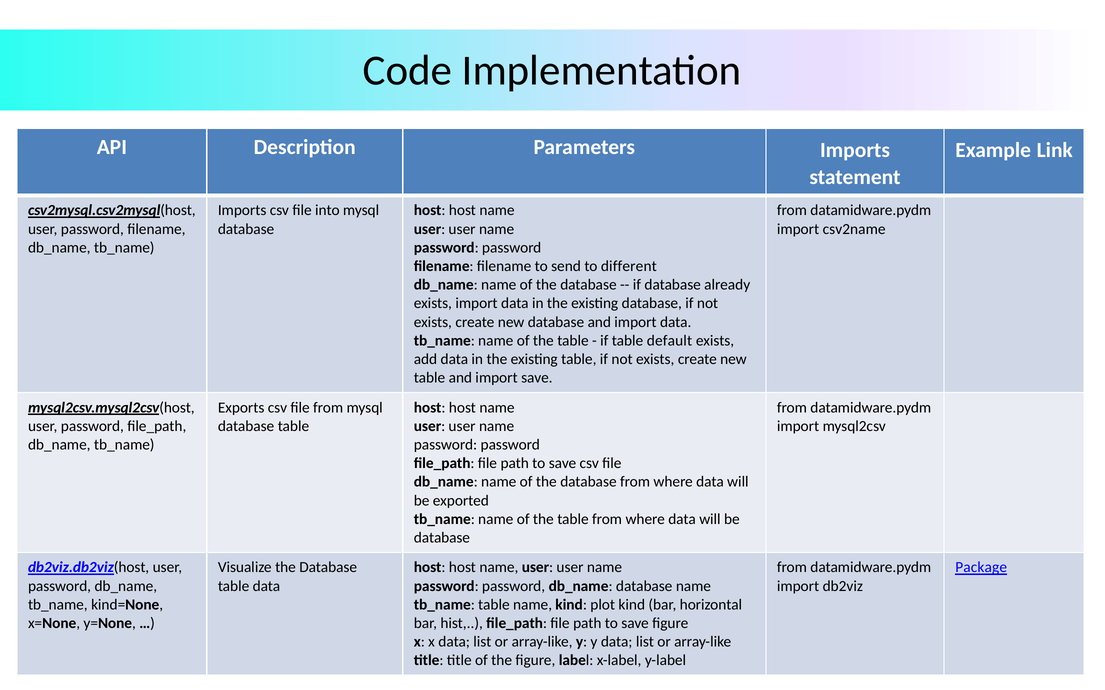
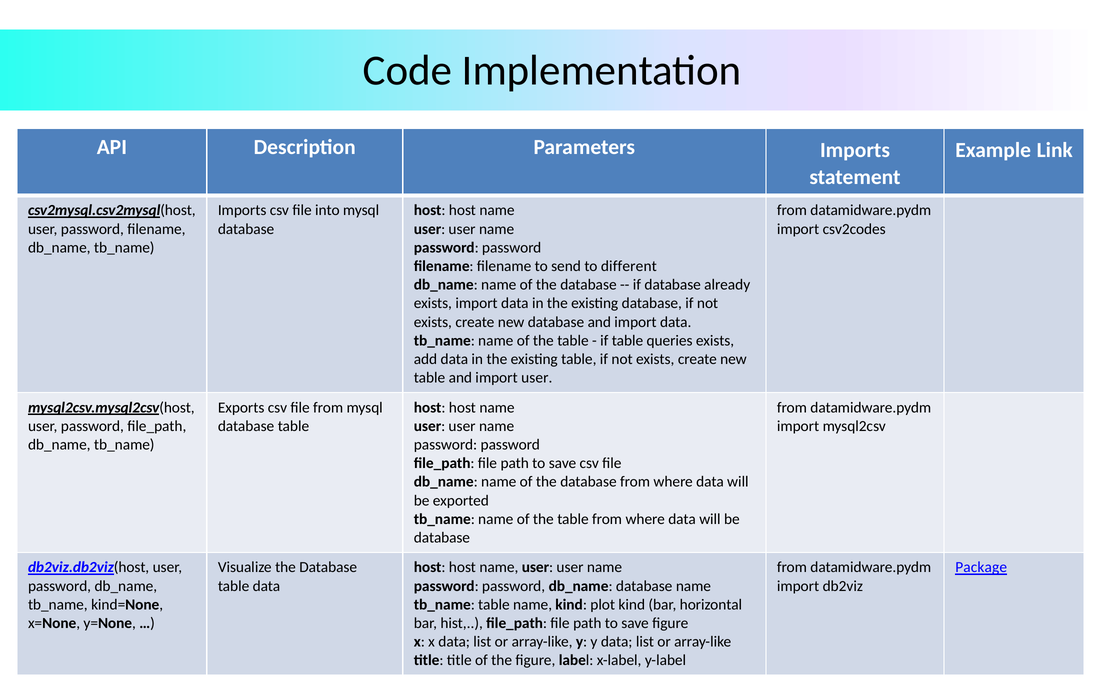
csv2name: csv2name -> csv2codes
default: default -> queries
import save: save -> user
